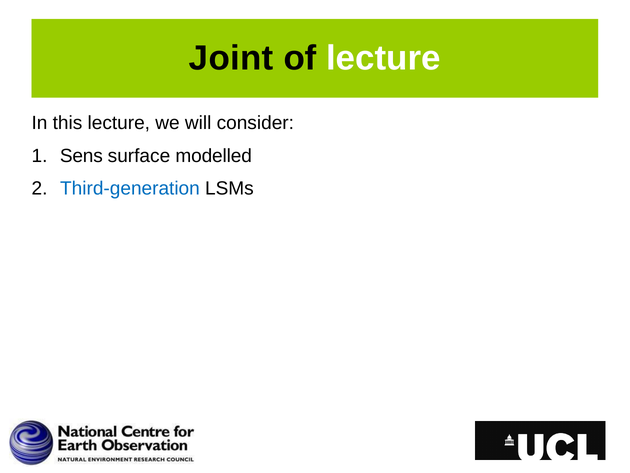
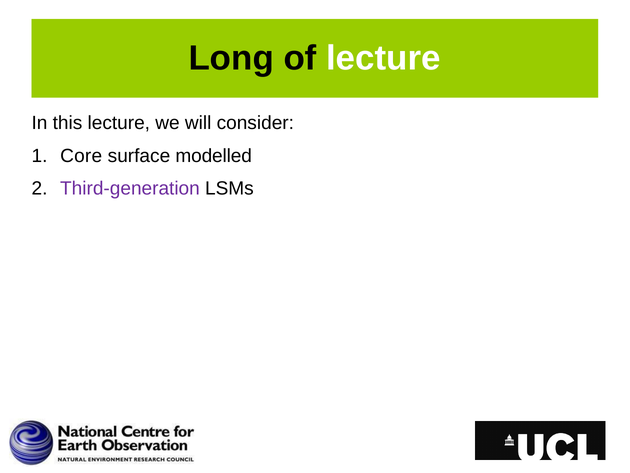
Joint: Joint -> Long
Sens: Sens -> Core
Third-generation colour: blue -> purple
